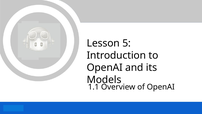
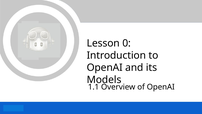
5: 5 -> 0
